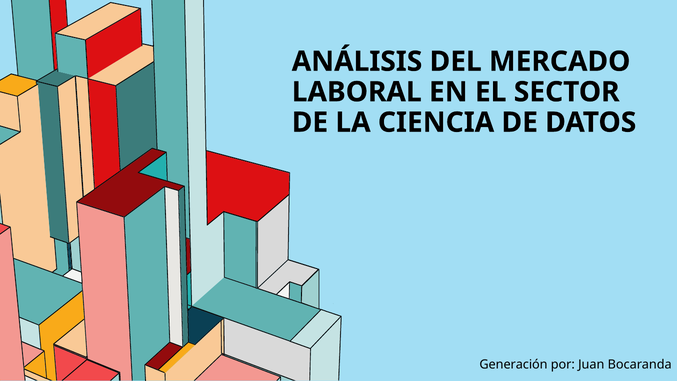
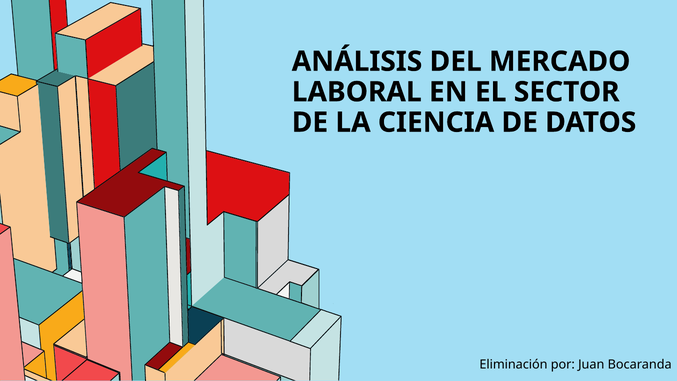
Generación: Generación -> Eliminación
